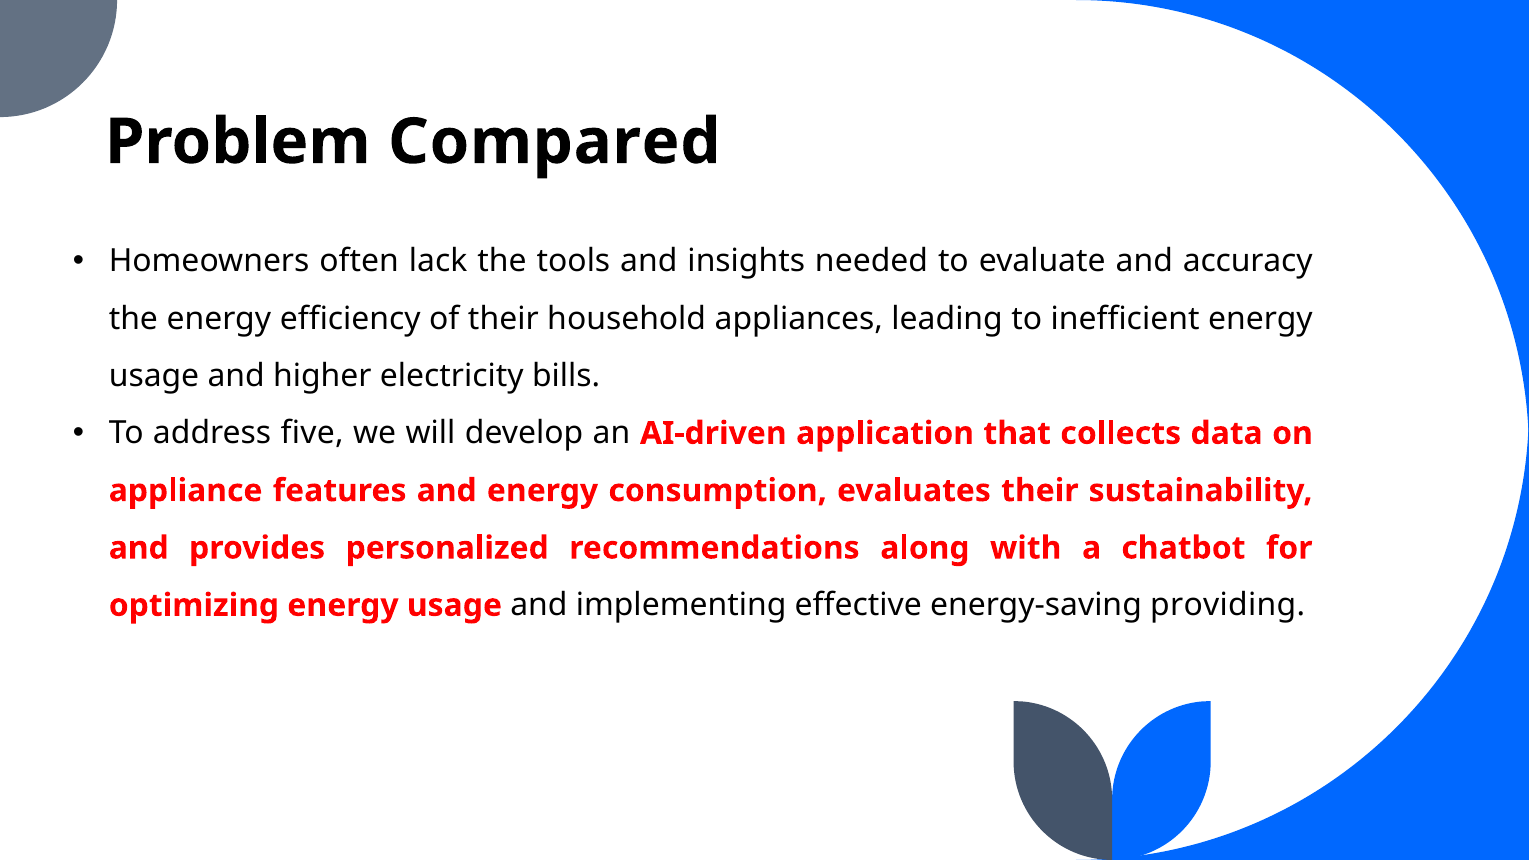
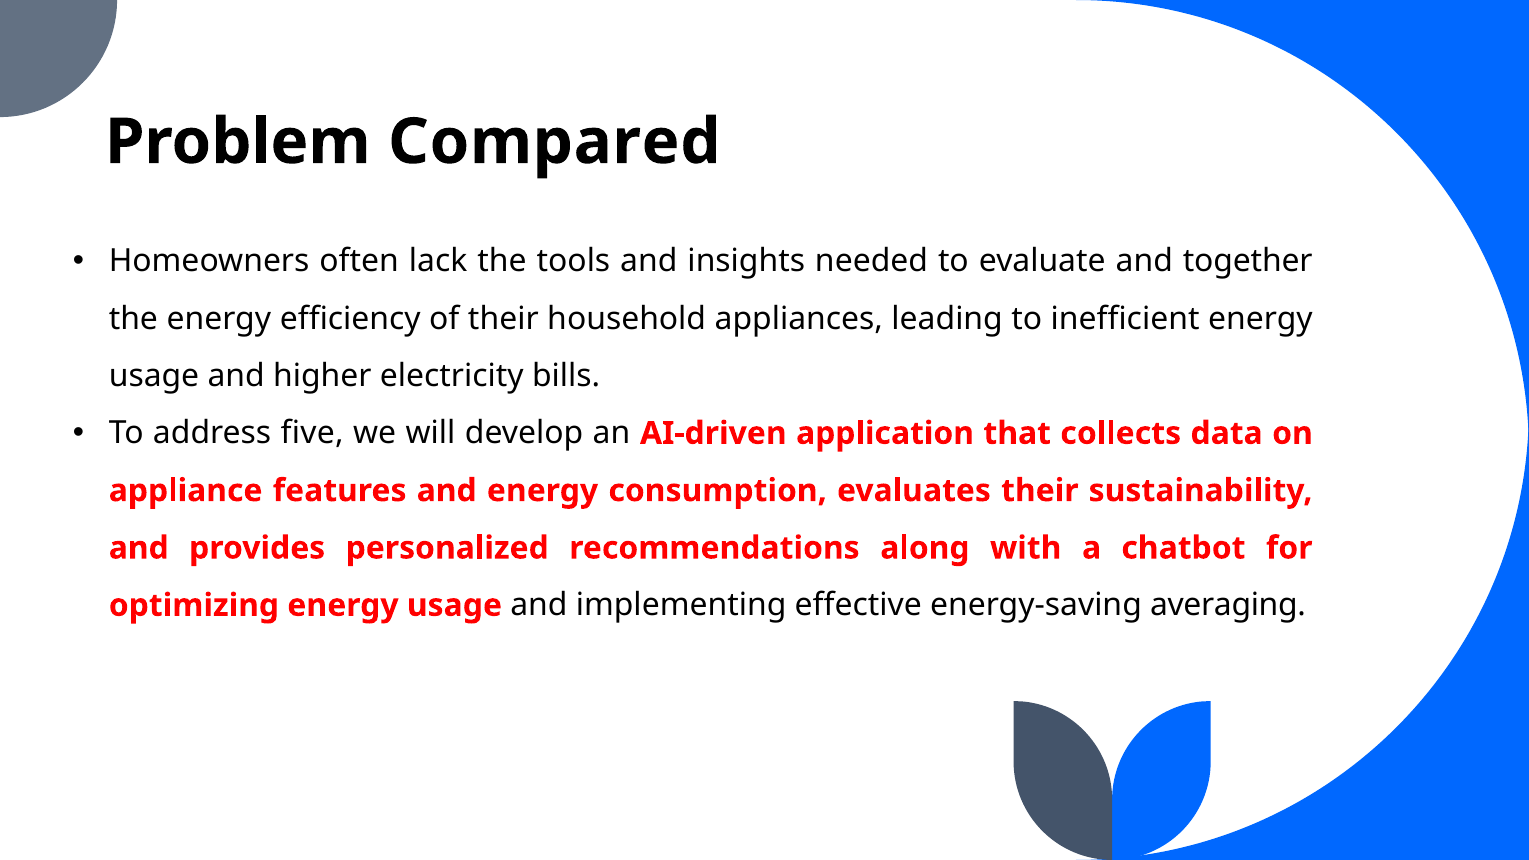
accuracy: accuracy -> together
providing: providing -> averaging
